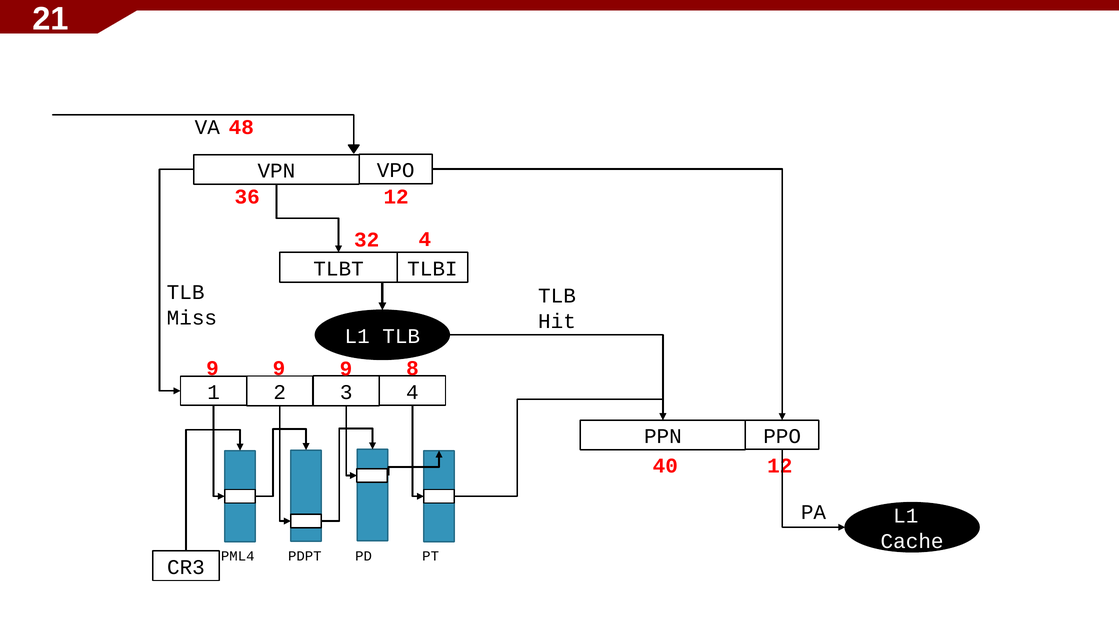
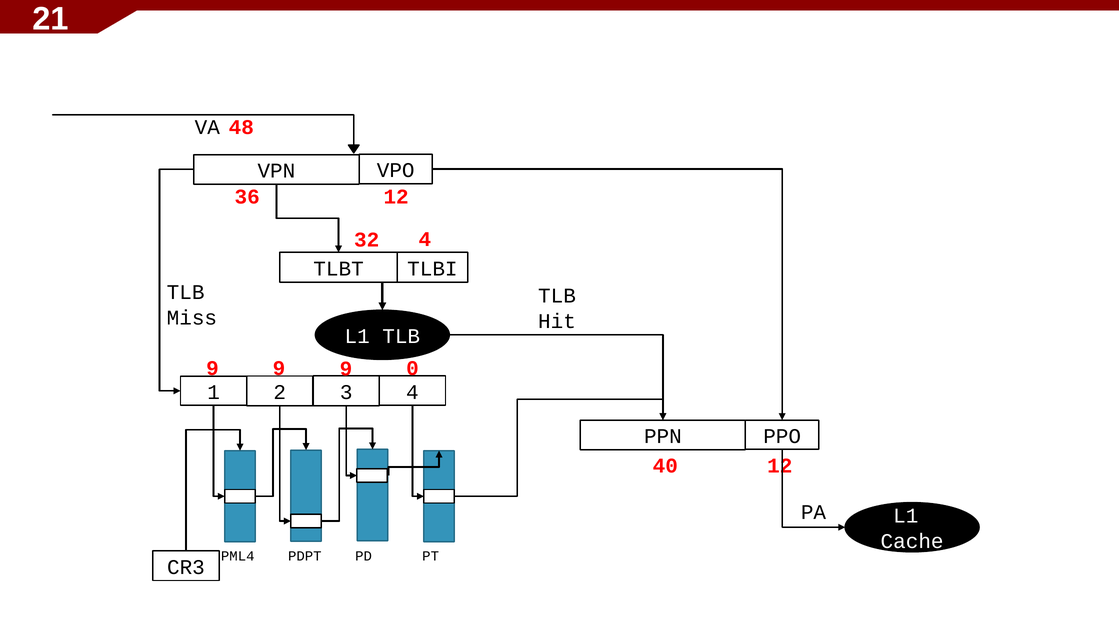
8: 8 -> 0
